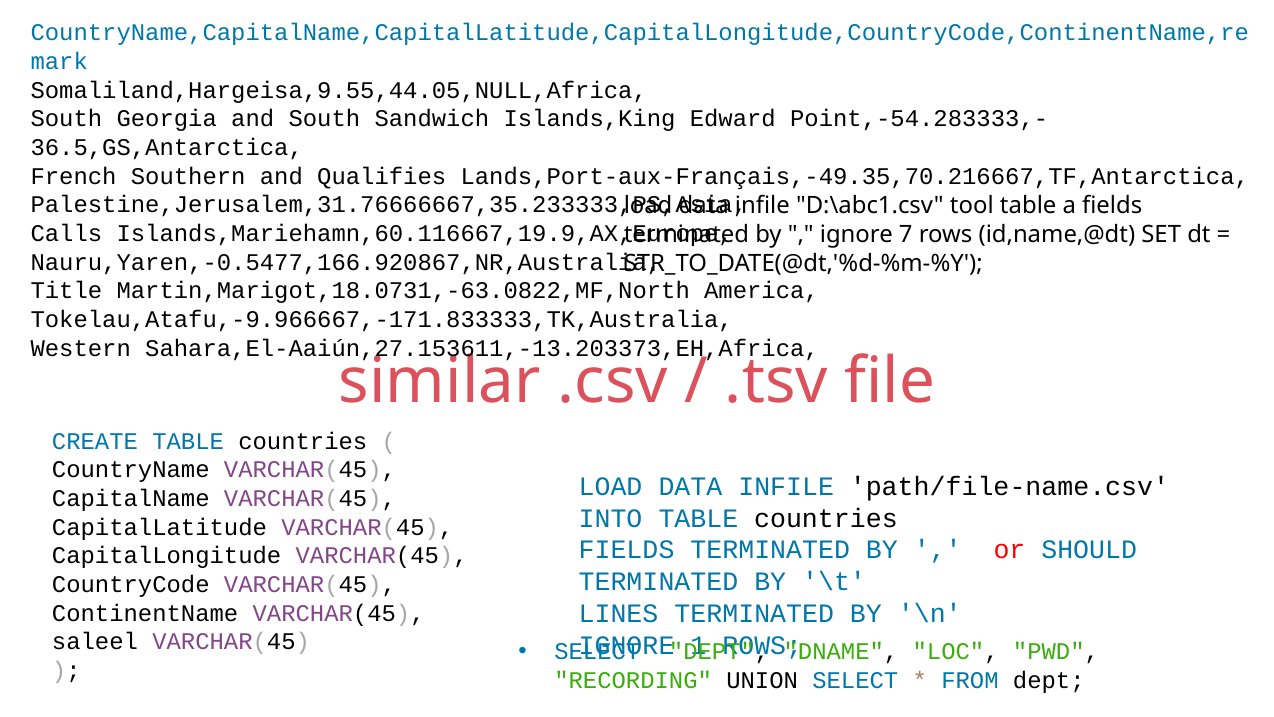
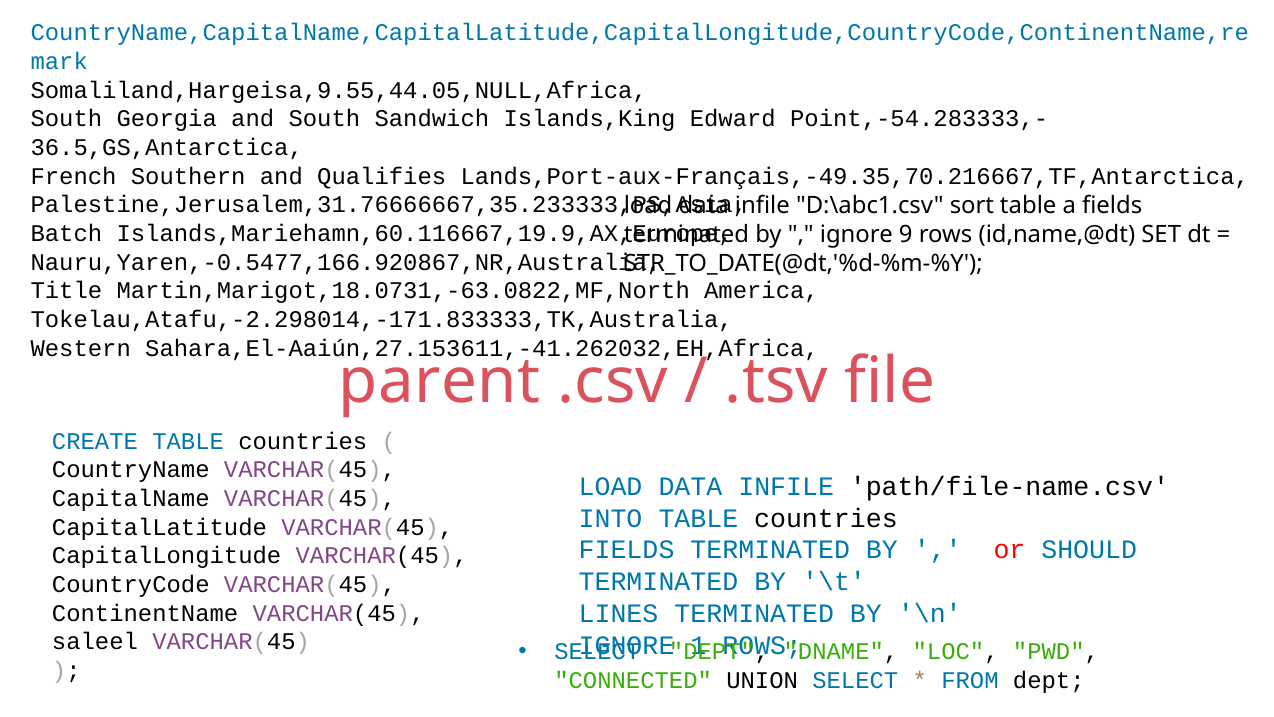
tool: tool -> sort
Calls: Calls -> Batch
7: 7 -> 9
Tokelau,Atafu,-9.966667,-171.833333,TK,Australia: Tokelau,Atafu,-9.966667,-171.833333,TK,Australia -> Tokelau,Atafu,-2.298014,-171.833333,TK,Australia
Sahara,El-Aaiún,27.153611,-13.203373,EH,Africa: Sahara,El-Aaiún,27.153611,-13.203373,EH,Africa -> Sahara,El-Aaiún,27.153611,-41.262032,EH,Africa
similar: similar -> parent
RECORDING: RECORDING -> CONNECTED
